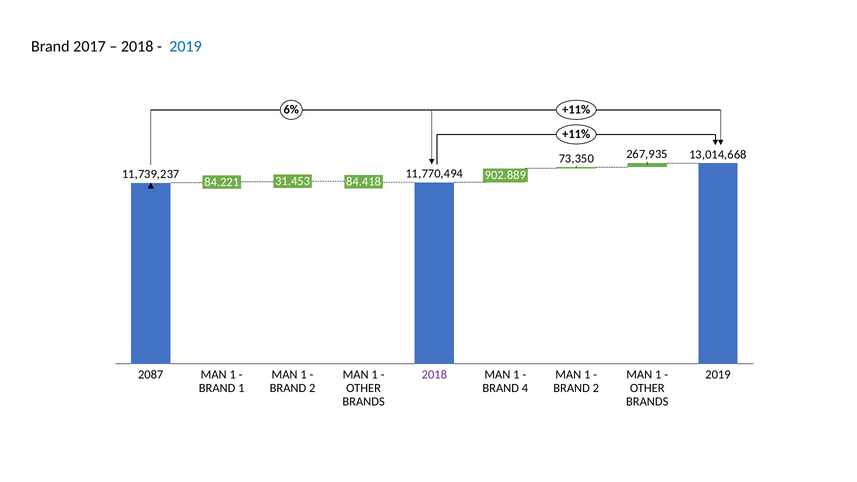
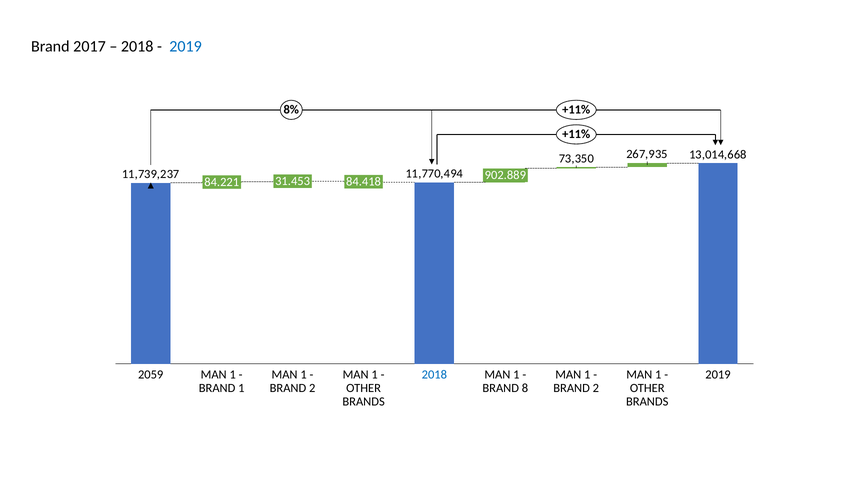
6%: 6% -> 8%
2087: 2087 -> 2059
2018 at (434, 375) colour: purple -> blue
4: 4 -> 8
